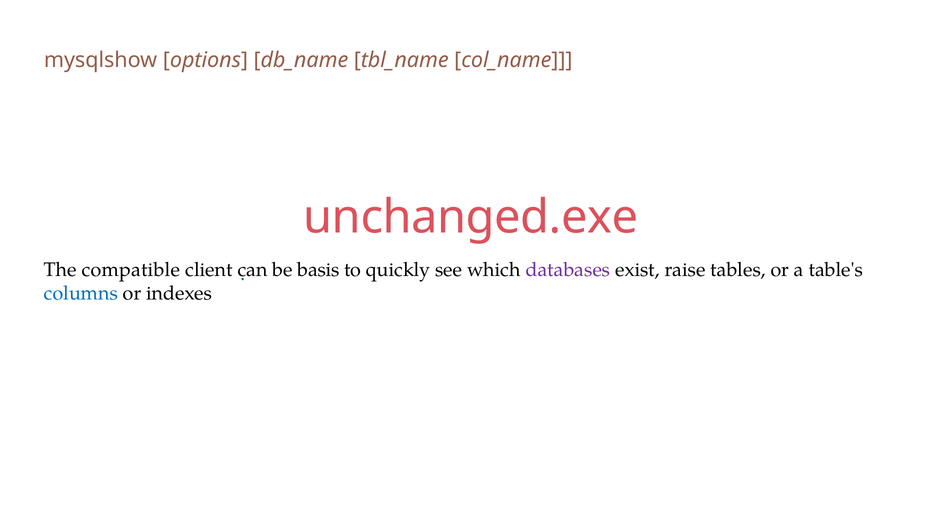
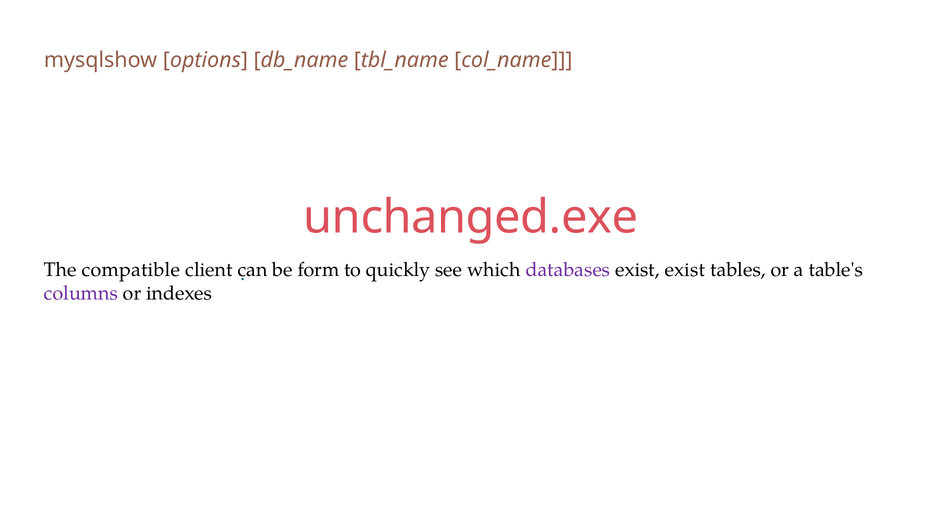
basis: basis -> form
exist raise: raise -> exist
columns colour: blue -> purple
